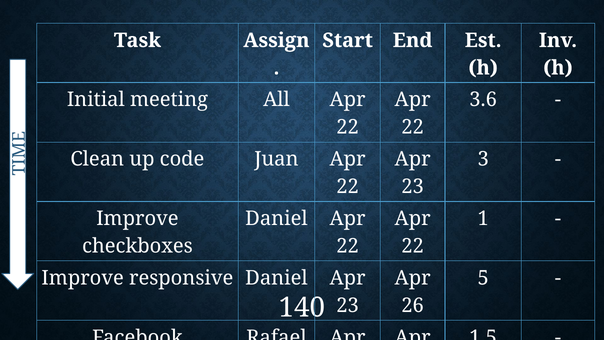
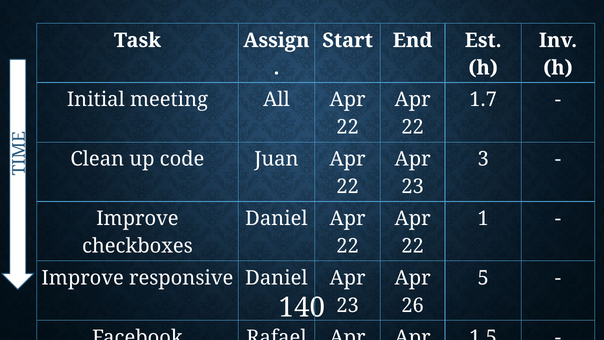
3.6: 3.6 -> 1.7
